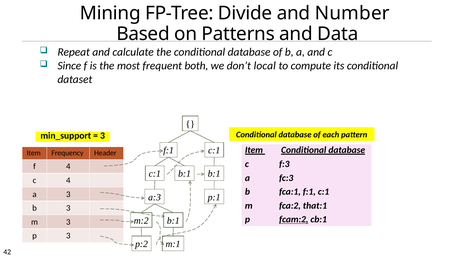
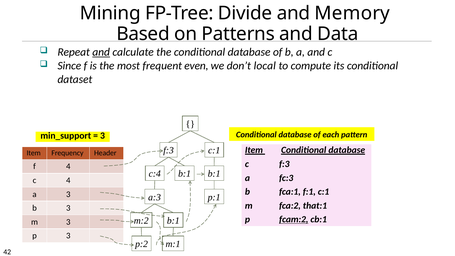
Number: Number -> Memory
and at (101, 52) underline: none -> present
both: both -> even
f:1 at (169, 150): f:1 -> f:3
c:1 at (155, 174): c:1 -> c:4
